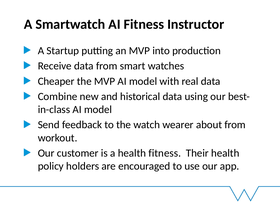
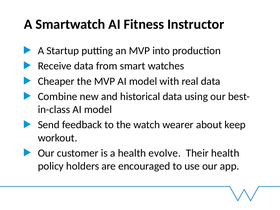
about from: from -> keep
health fitness: fitness -> evolve
